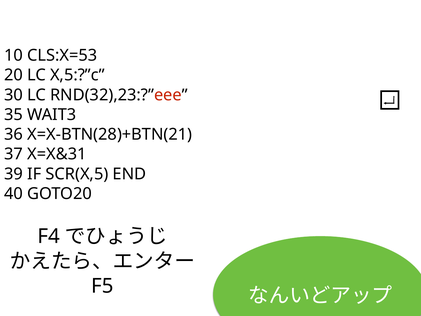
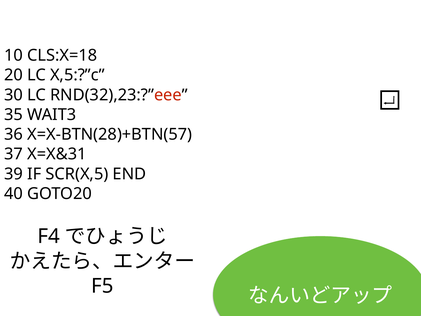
CLS:X=53: CLS:X=53 -> CLS:X=18
X=X-BTN(28)+BTN(21: X=X-BTN(28)+BTN(21 -> X=X-BTN(28)+BTN(57
